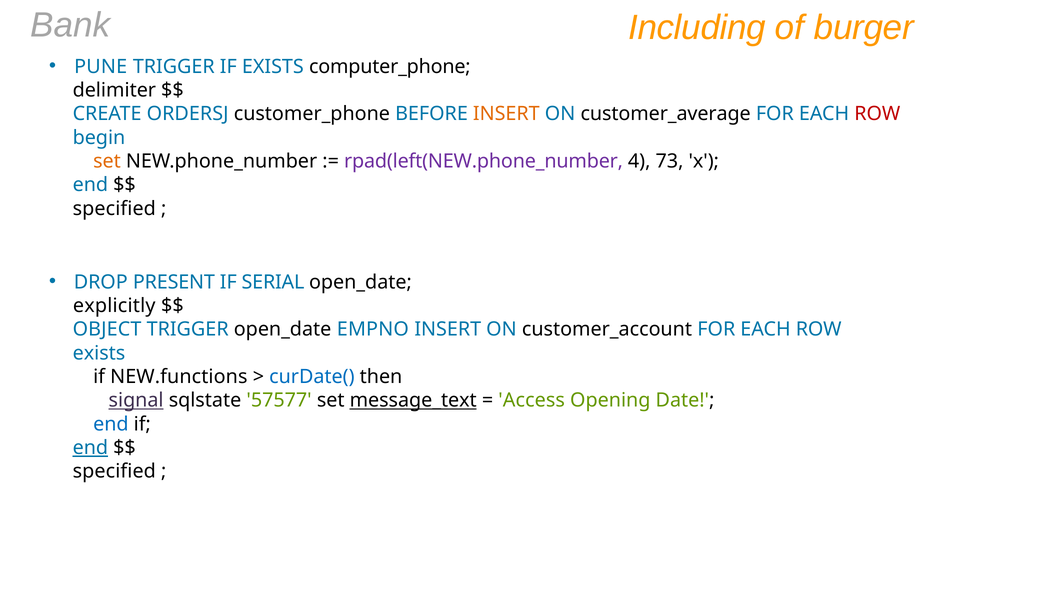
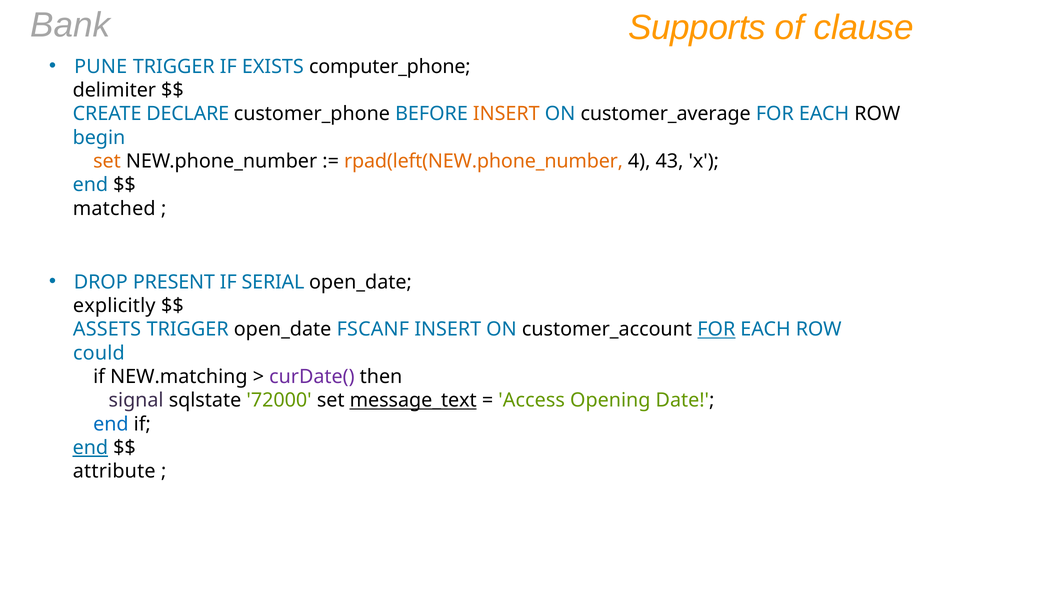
Including: Including -> Supports
burger: burger -> clause
ORDERSJ: ORDERSJ -> DECLARE
ROW at (877, 114) colour: red -> black
rpad(left(NEW.phone_number colour: purple -> orange
73: 73 -> 43
specified at (114, 209): specified -> matched
OBJECT: OBJECT -> ASSETS
EMPNO: EMPNO -> FSCANF
FOR at (716, 330) underline: none -> present
exists at (99, 353): exists -> could
NEW.functions: NEW.functions -> NEW.matching
curDate( colour: blue -> purple
signal underline: present -> none
57577: 57577 -> 72000
specified at (114, 472): specified -> attribute
